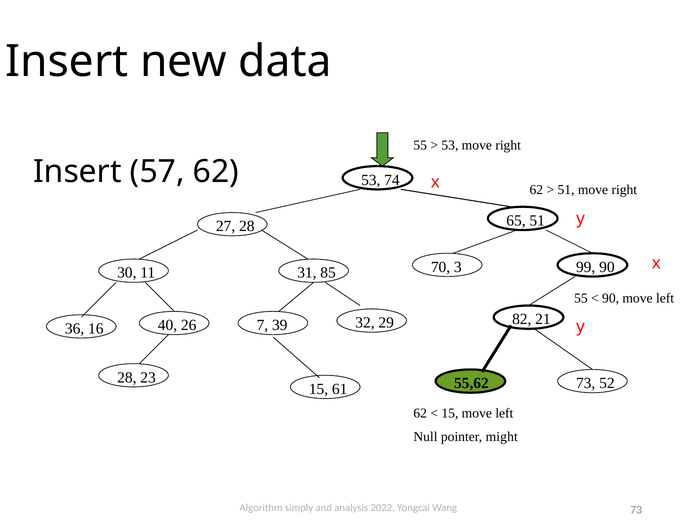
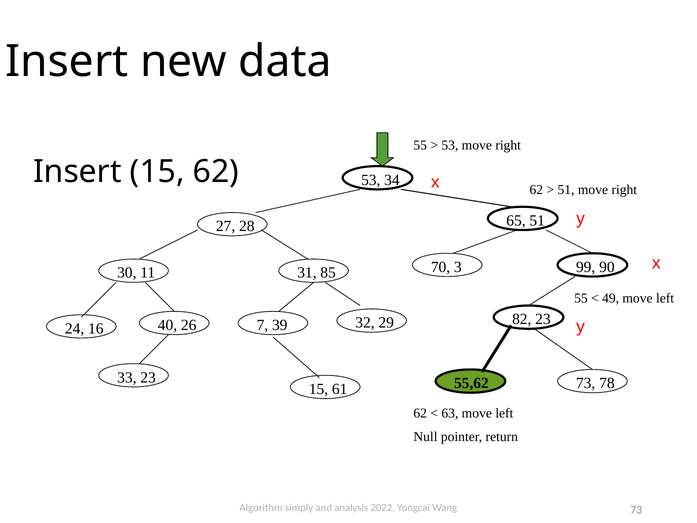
Insert 57: 57 -> 15
74: 74 -> 34
90 at (611, 298): 90 -> 49
36: 36 -> 24
82 21: 21 -> 23
28 at (127, 377): 28 -> 33
52: 52 -> 78
15 at (450, 413): 15 -> 63
might: might -> return
